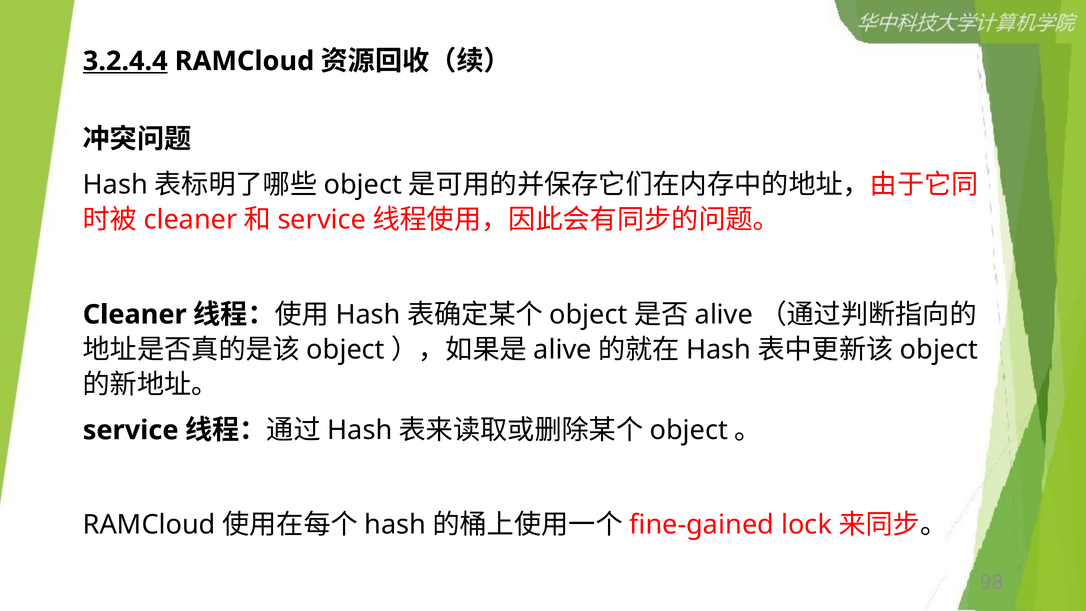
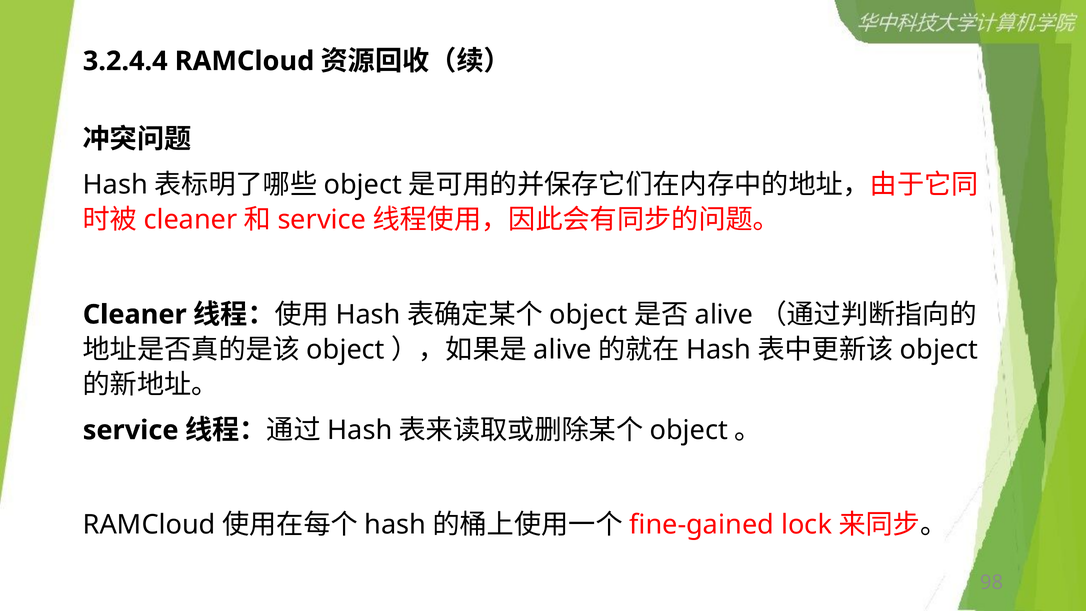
3.2.4.4 underline: present -> none
